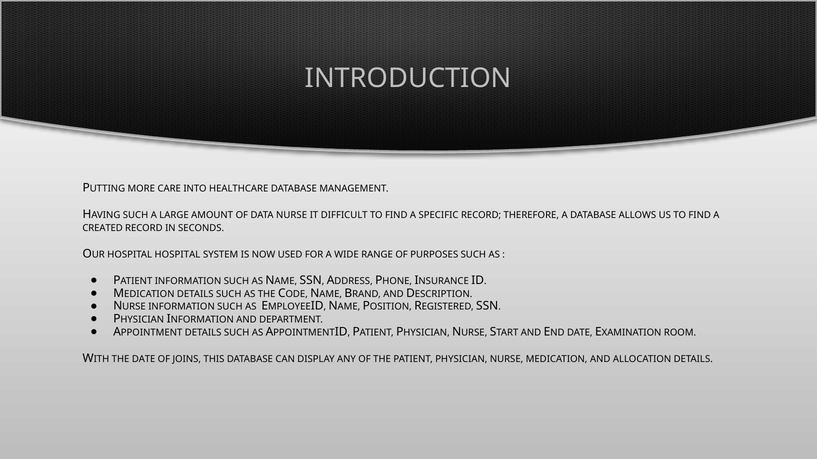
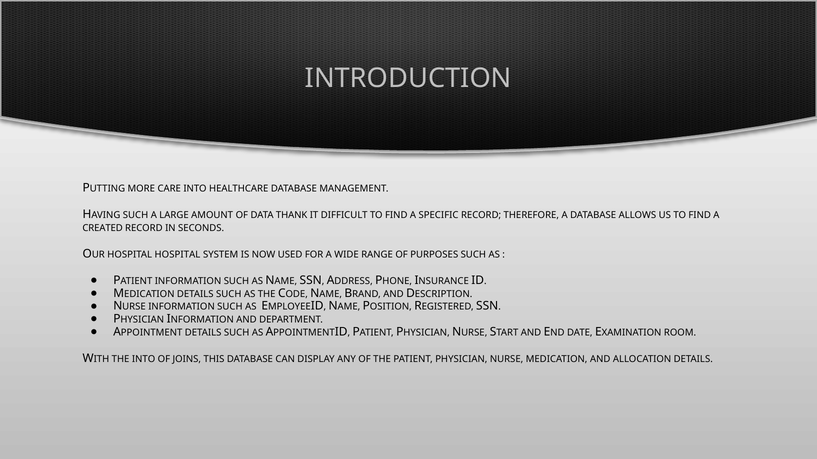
DATA NURSE: NURSE -> THANK
THE DATE: DATE -> INTO
